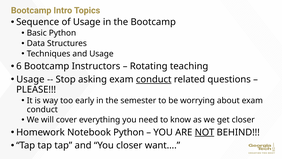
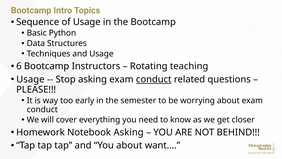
Notebook Python: Python -> Asking
NOT underline: present -> none
You closer: closer -> about
